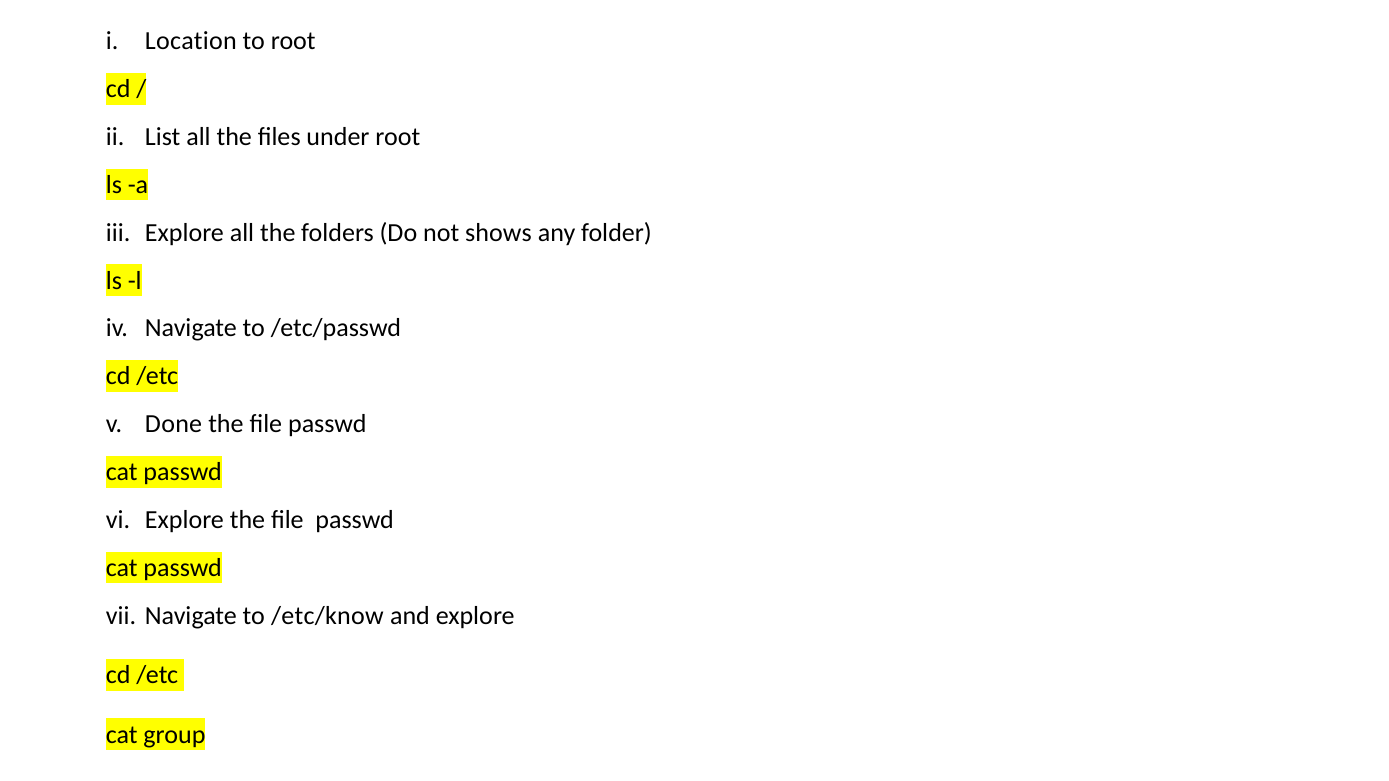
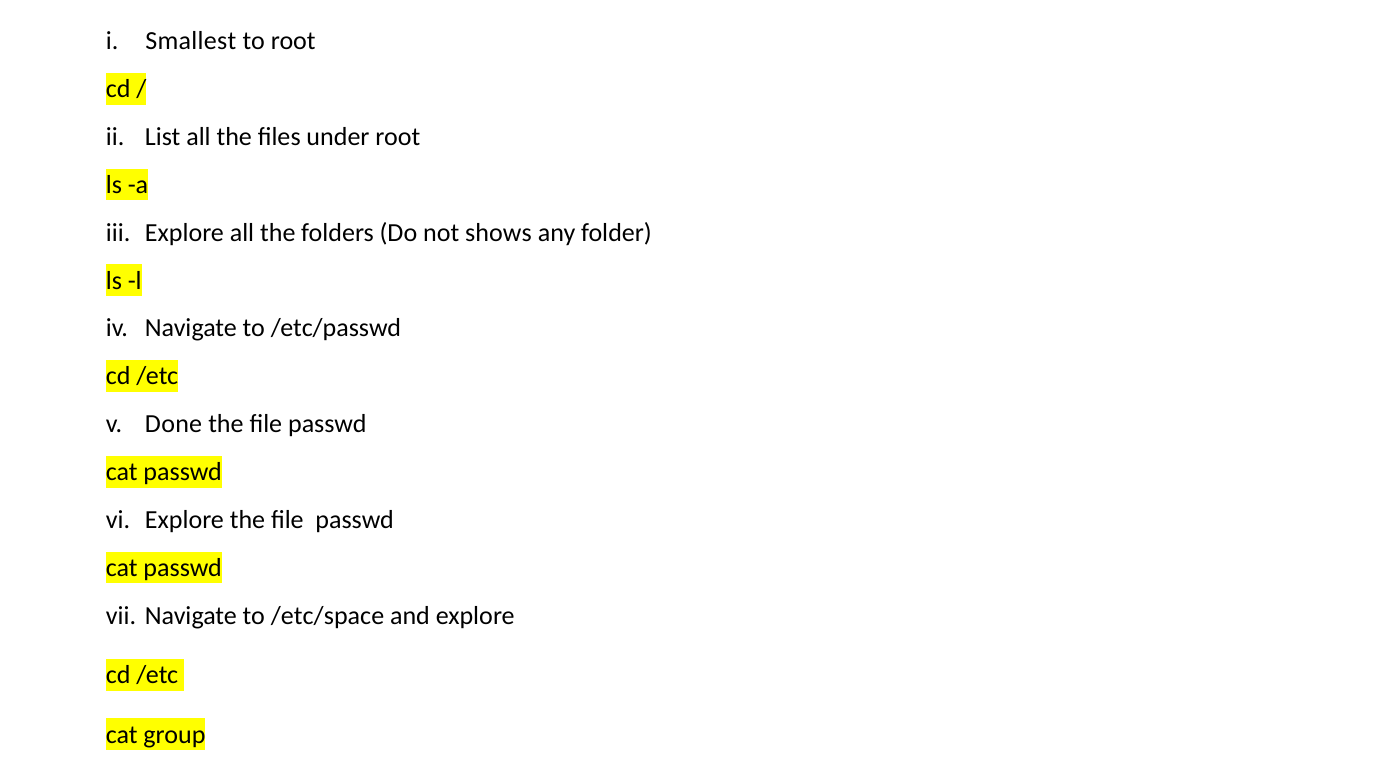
Location: Location -> Smallest
/etc/know: /etc/know -> /etc/space
